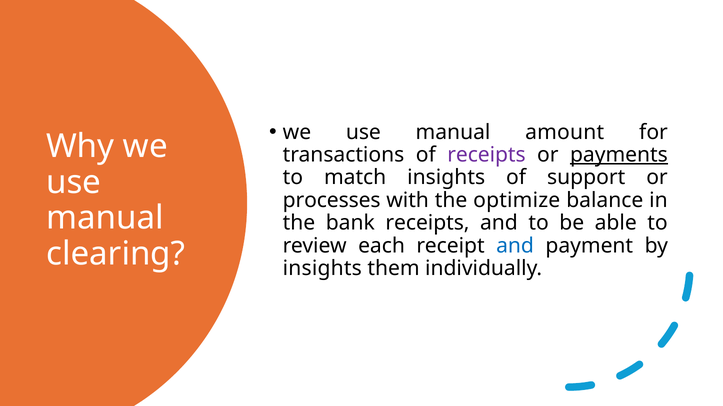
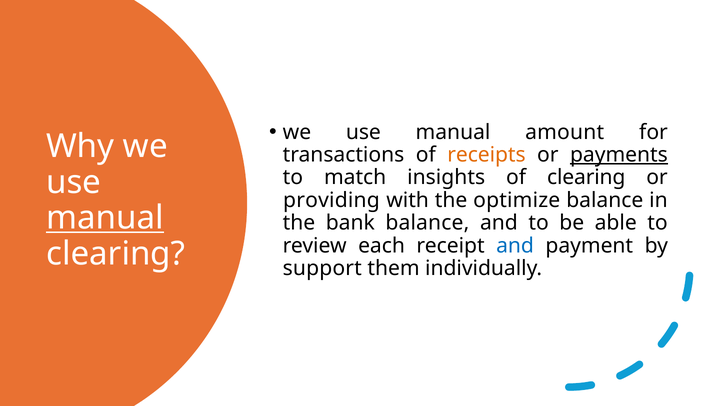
receipts at (486, 155) colour: purple -> orange
of support: support -> clearing
processes: processes -> providing
manual at (105, 218) underline: none -> present
bank receipts: receipts -> balance
insights at (322, 269): insights -> support
